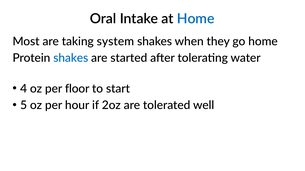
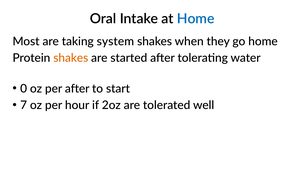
shakes at (71, 58) colour: blue -> orange
4: 4 -> 0
per floor: floor -> after
5: 5 -> 7
